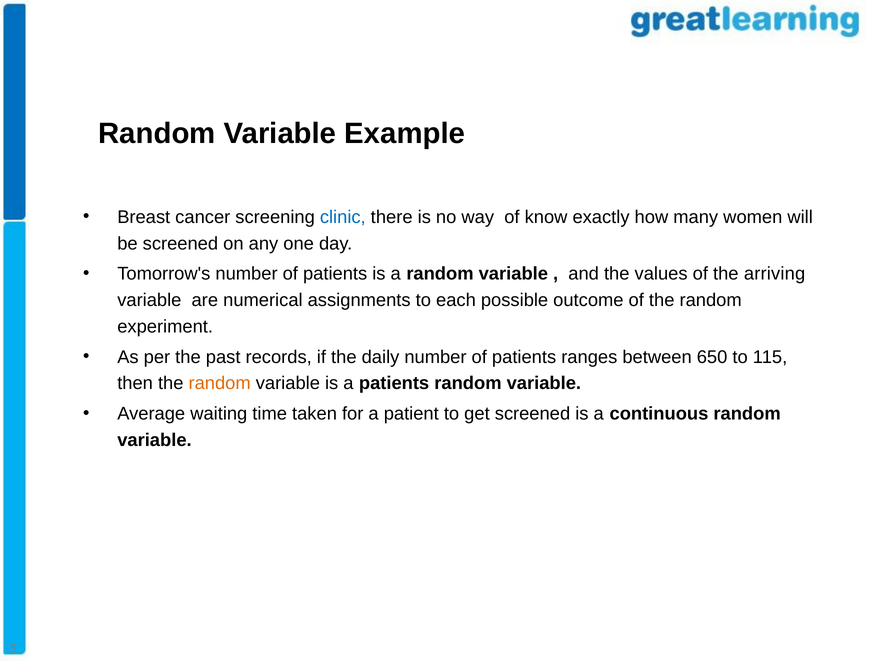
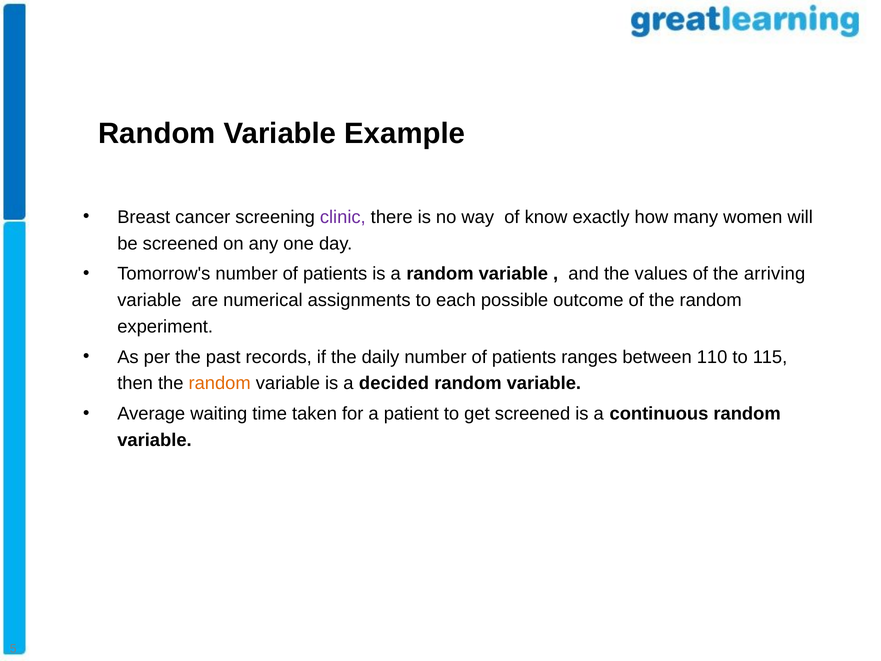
clinic colour: blue -> purple
650: 650 -> 110
a patients: patients -> decided
